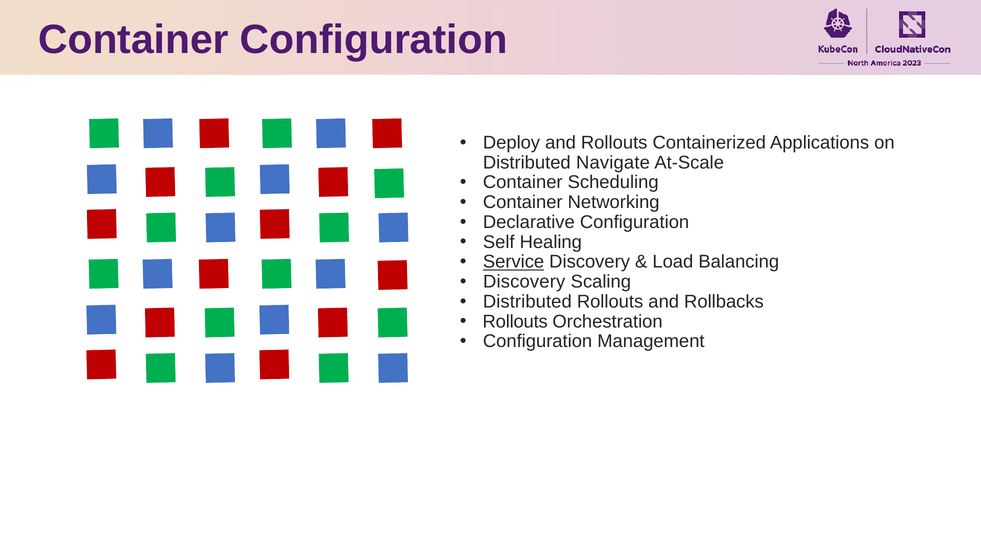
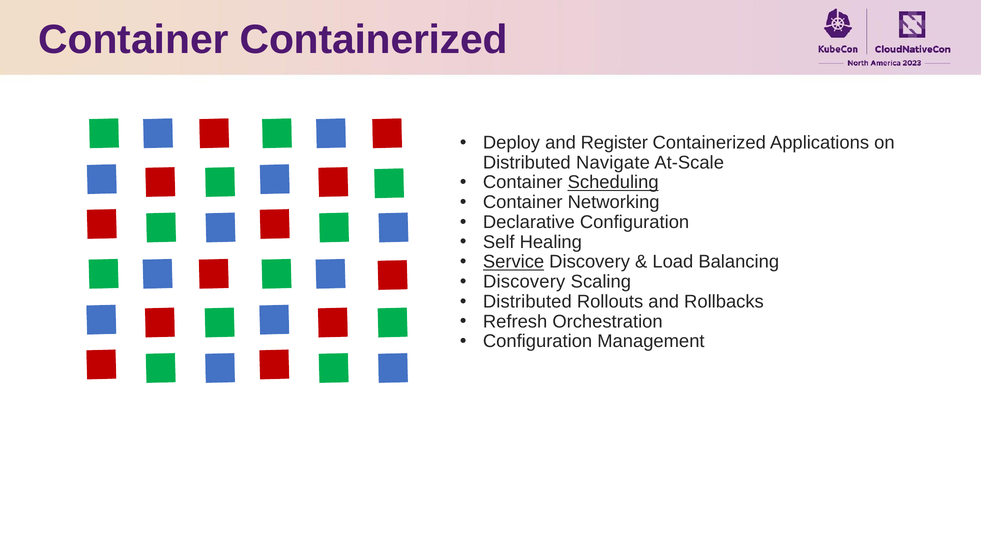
Container Configuration: Configuration -> Containerized
and Rollouts: Rollouts -> Register
Scheduling underline: none -> present
Rollouts at (515, 321): Rollouts -> Refresh
